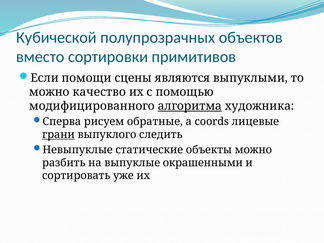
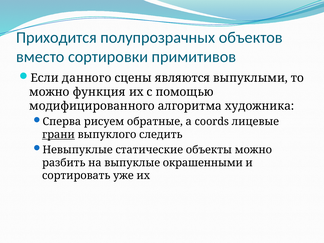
Кубической: Кубической -> Приходится
помощи: помощи -> данного
качество: качество -> функция
алгоритма underline: present -> none
